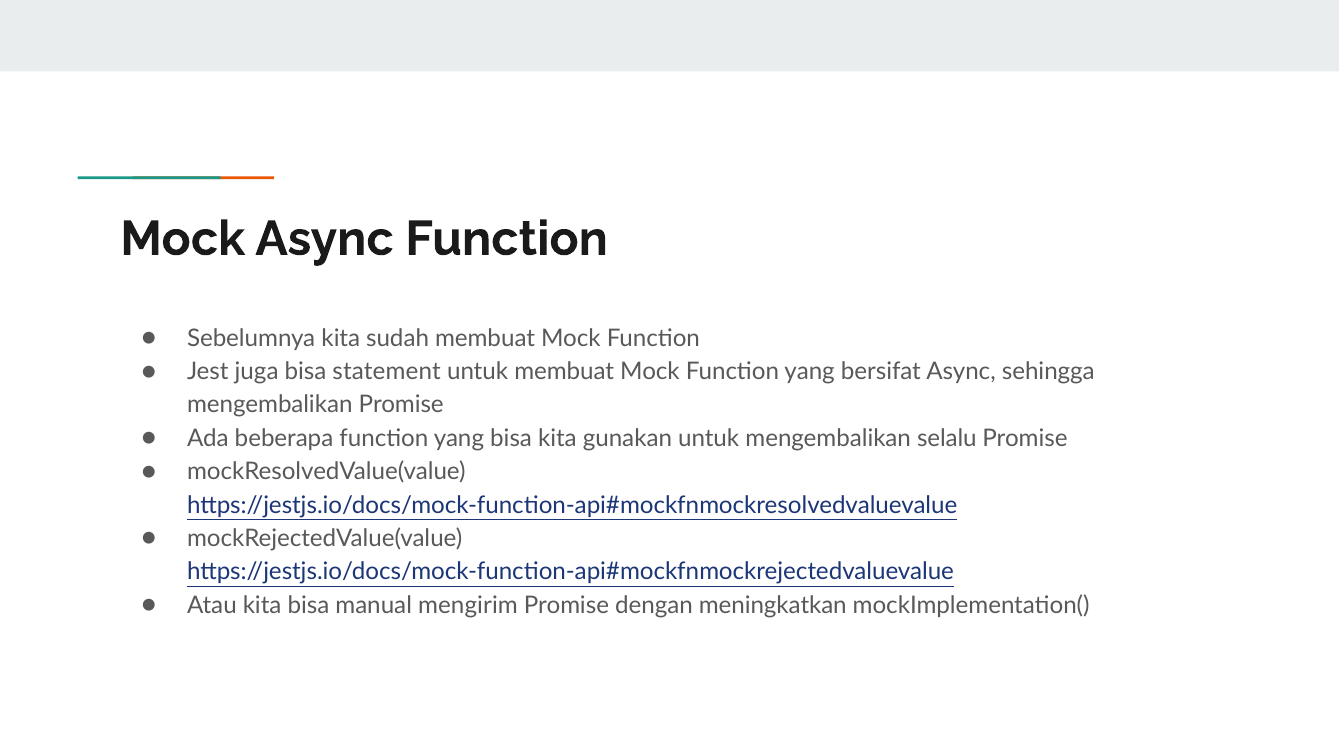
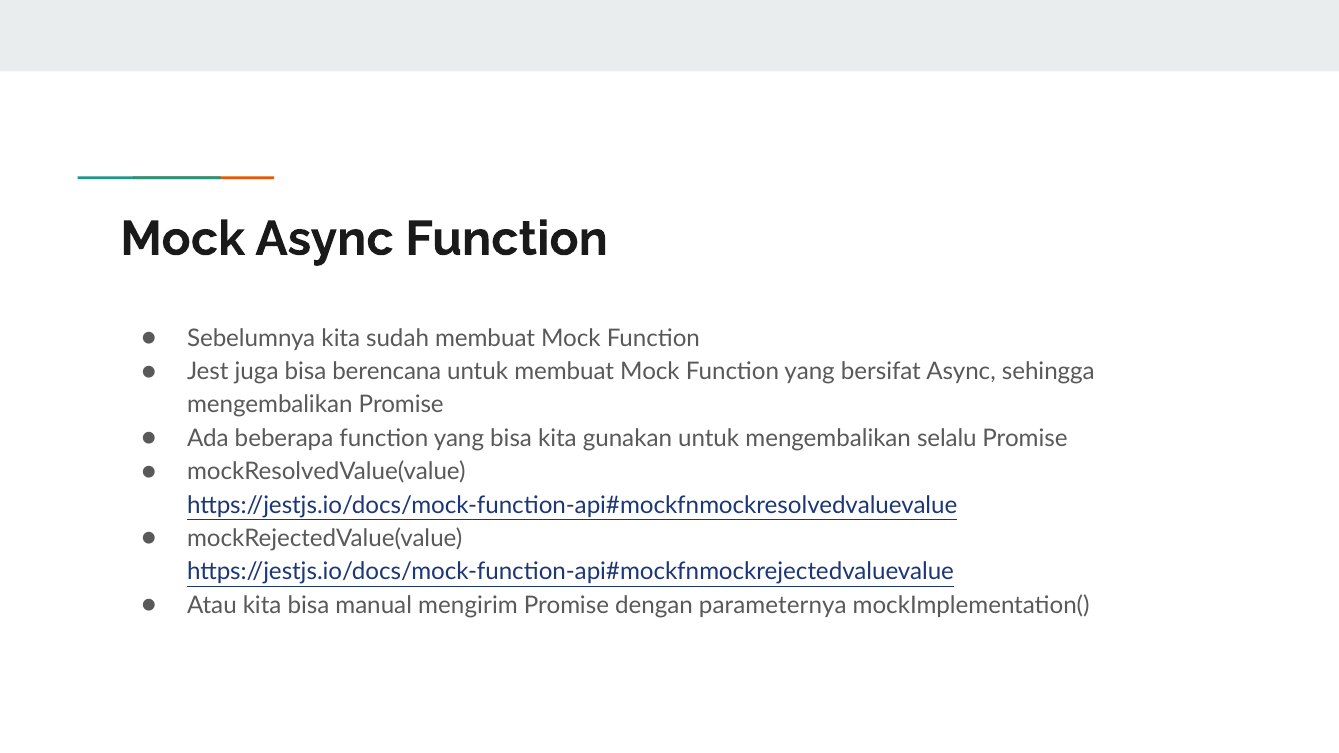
statement: statement -> berencana
meningkatkan: meningkatkan -> parameternya
